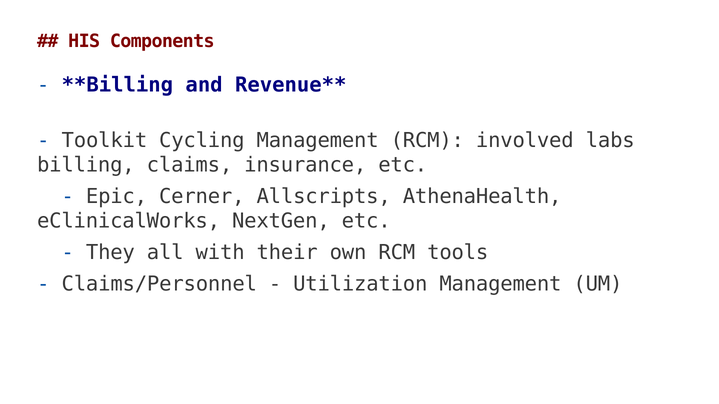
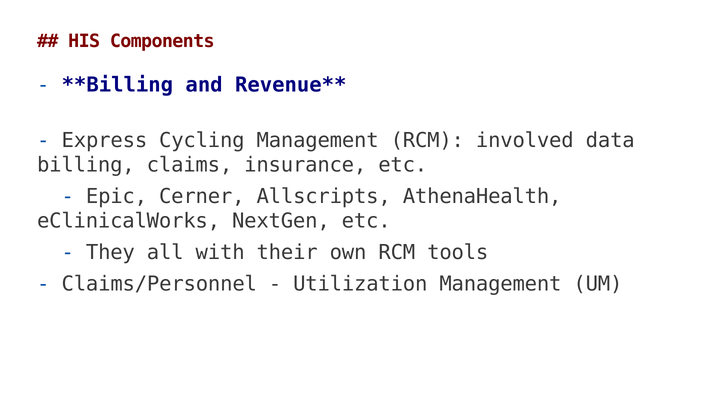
Toolkit: Toolkit -> Express
labs: labs -> data
